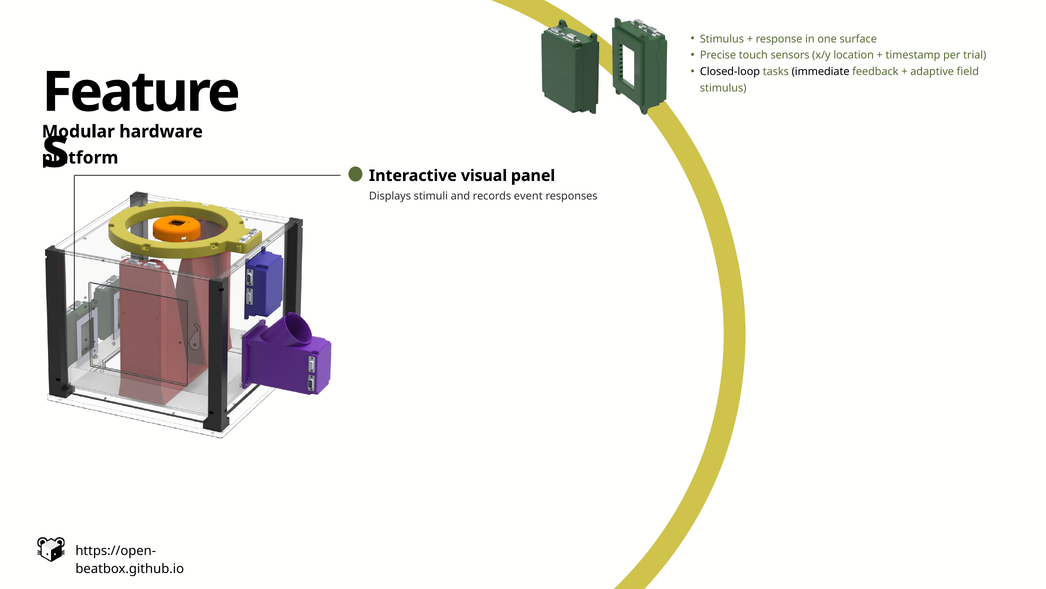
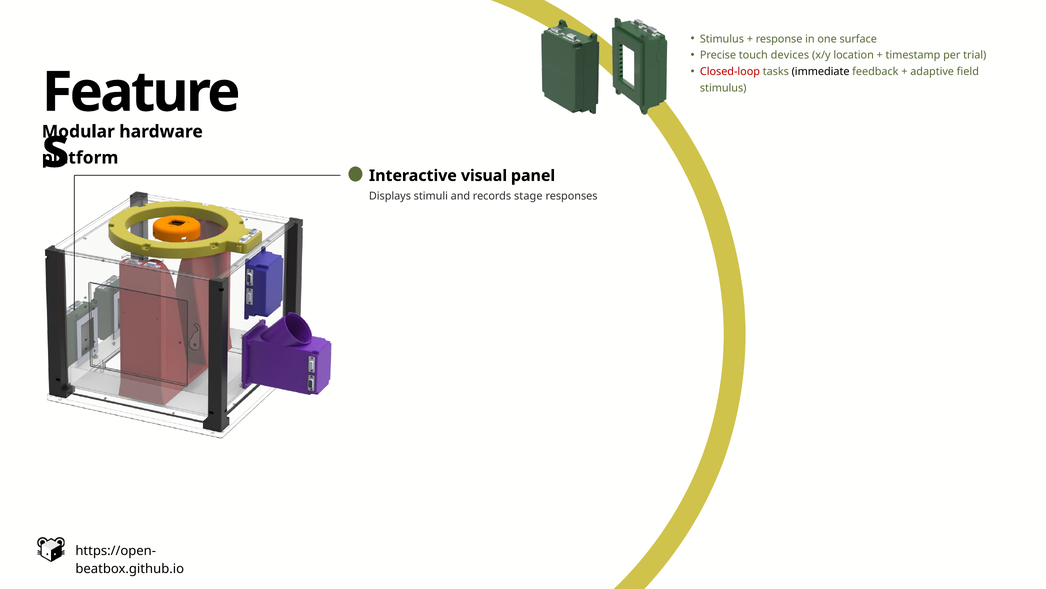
sensors: sensors -> devices
Closed-loop colour: black -> red
event: event -> stage
